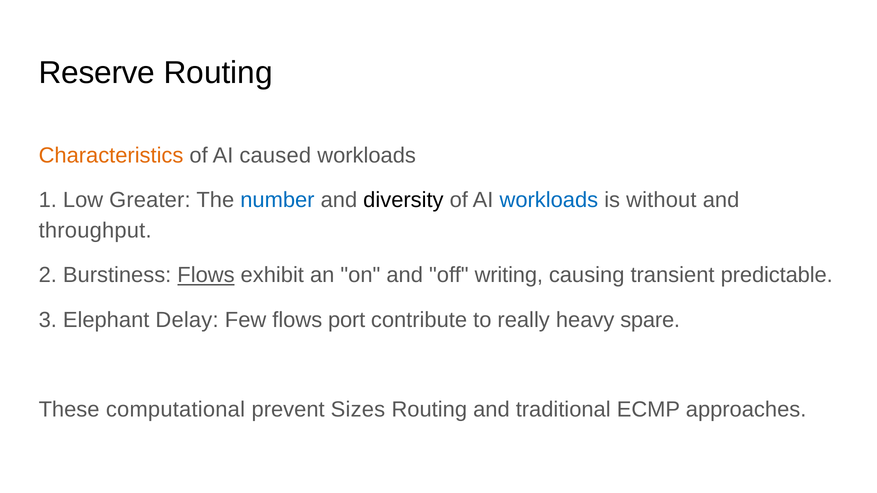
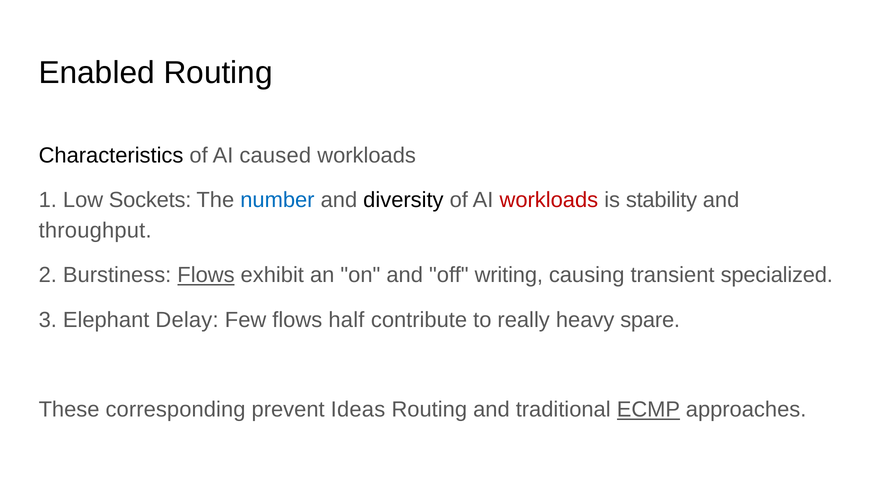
Reserve: Reserve -> Enabled
Characteristics colour: orange -> black
Greater: Greater -> Sockets
workloads at (549, 200) colour: blue -> red
without: without -> stability
predictable: predictable -> specialized
port: port -> half
computational: computational -> corresponding
Sizes: Sizes -> Ideas
ECMP underline: none -> present
